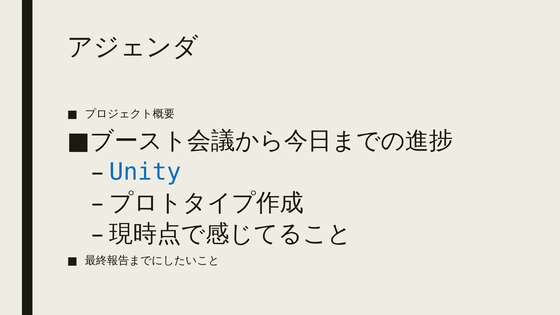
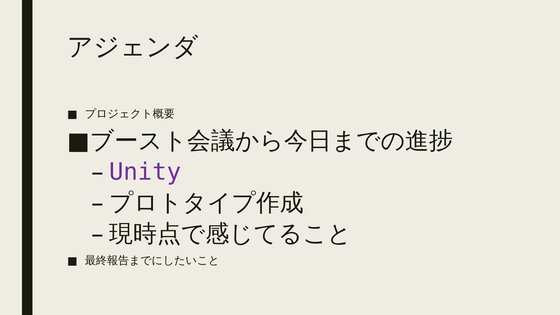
Unity colour: blue -> purple
